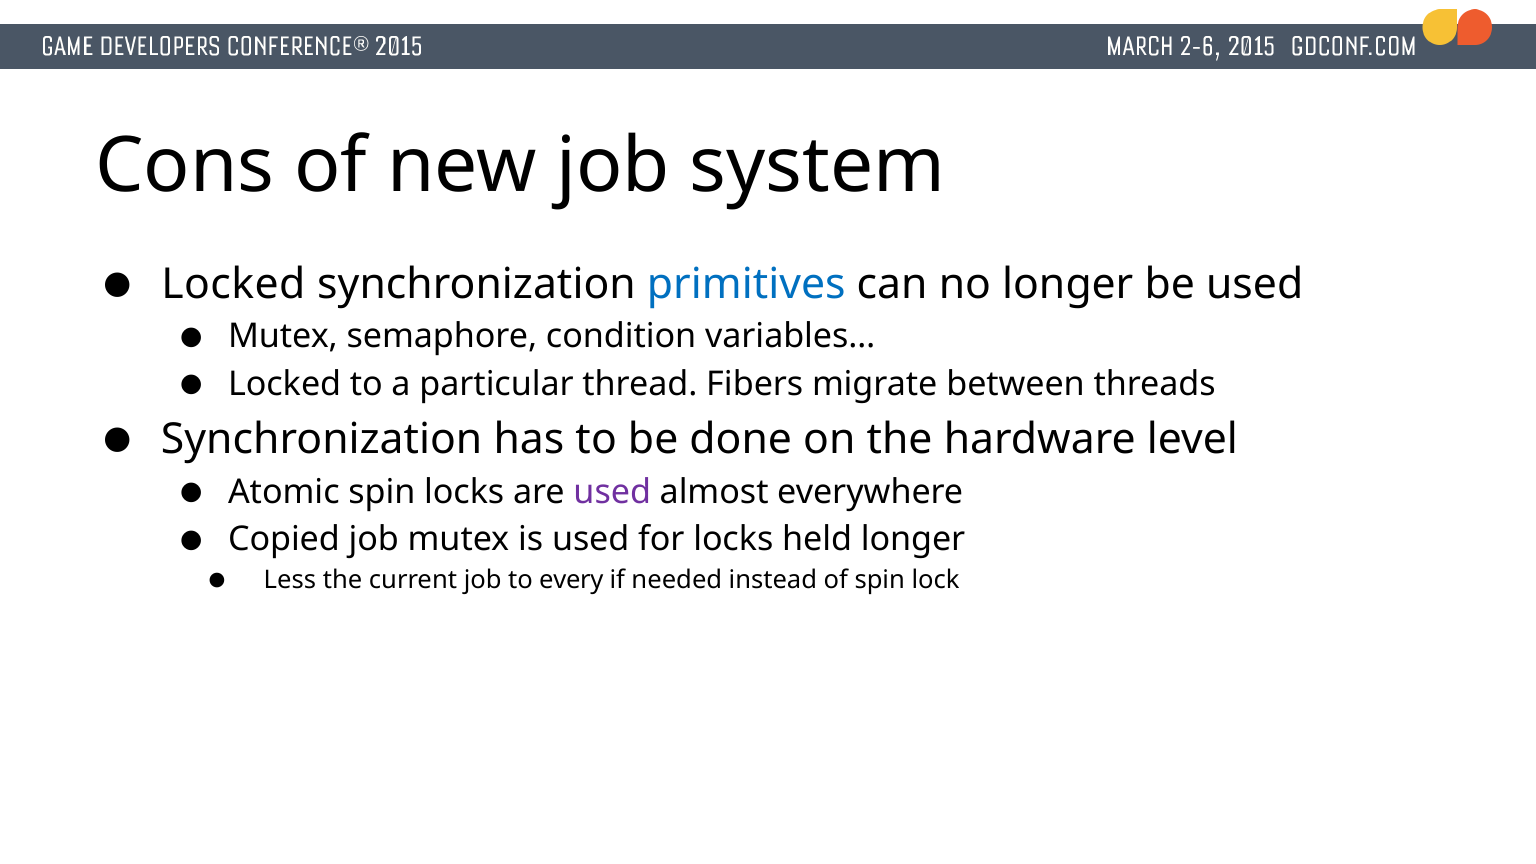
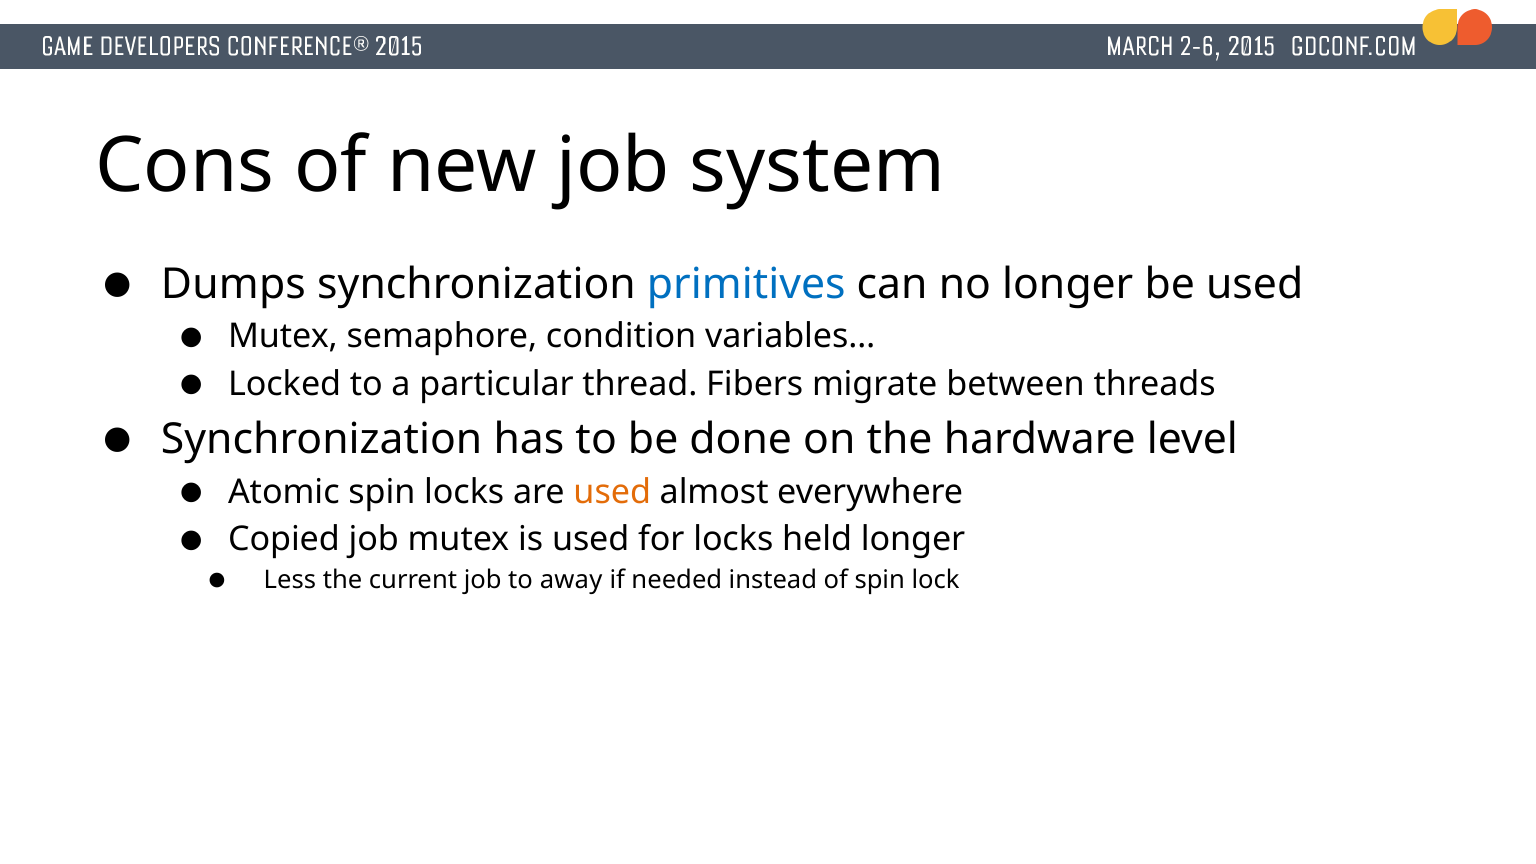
Locked at (233, 284): Locked -> Dumps
used at (612, 492) colour: purple -> orange
every: every -> away
